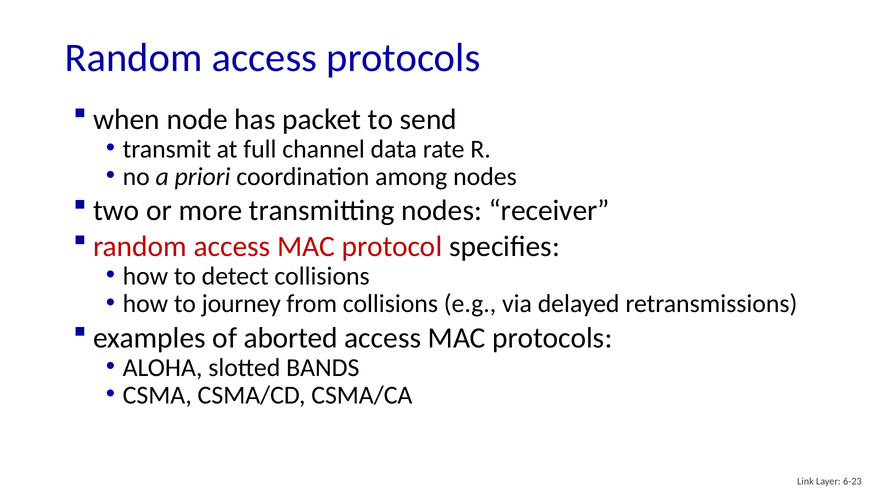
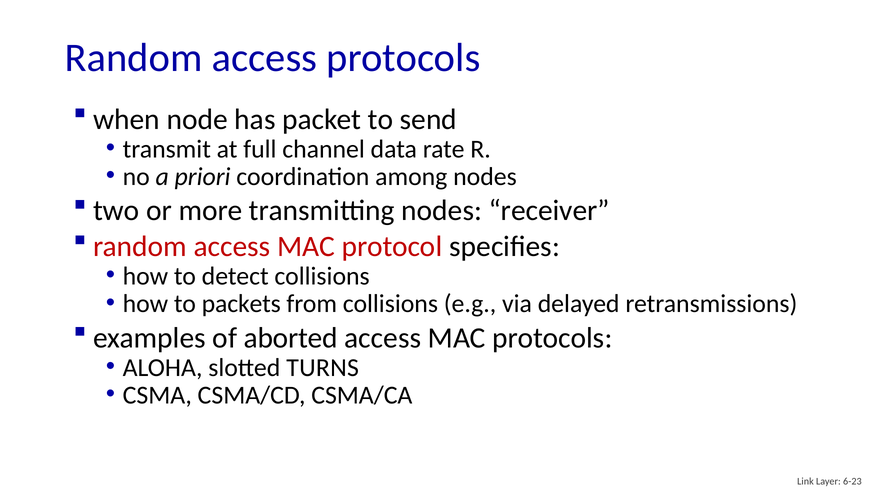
journey: journey -> packets
BANDS: BANDS -> TURNS
